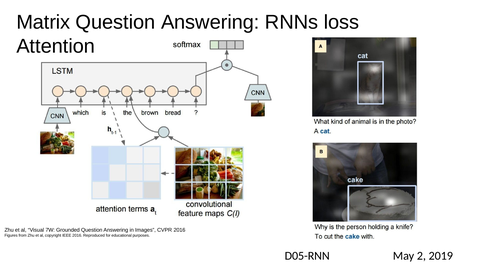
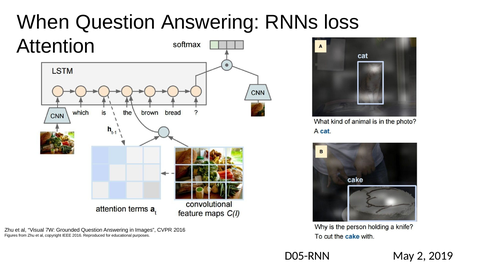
Matrix: Matrix -> When
